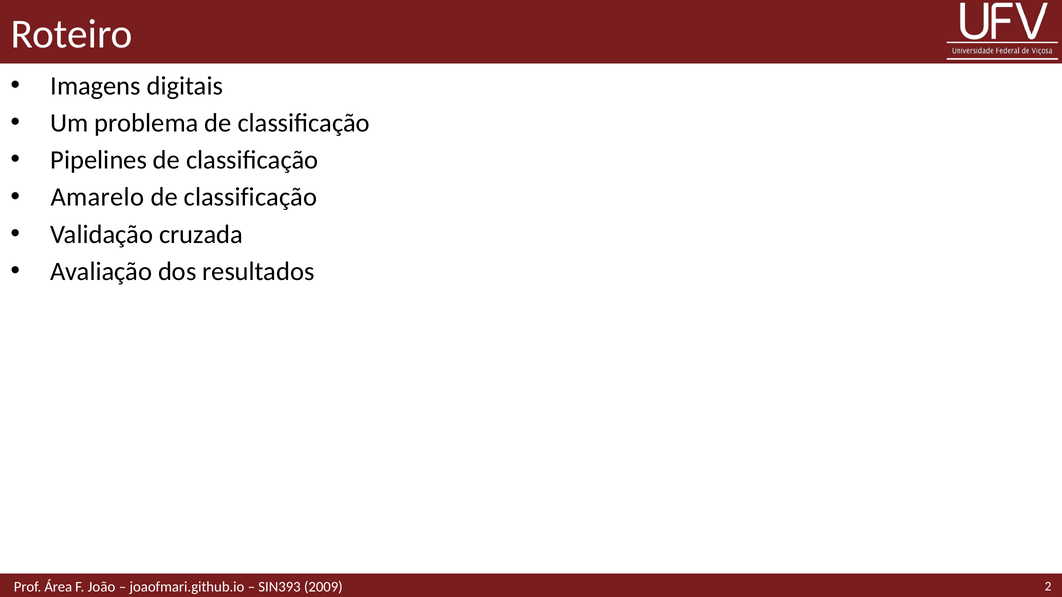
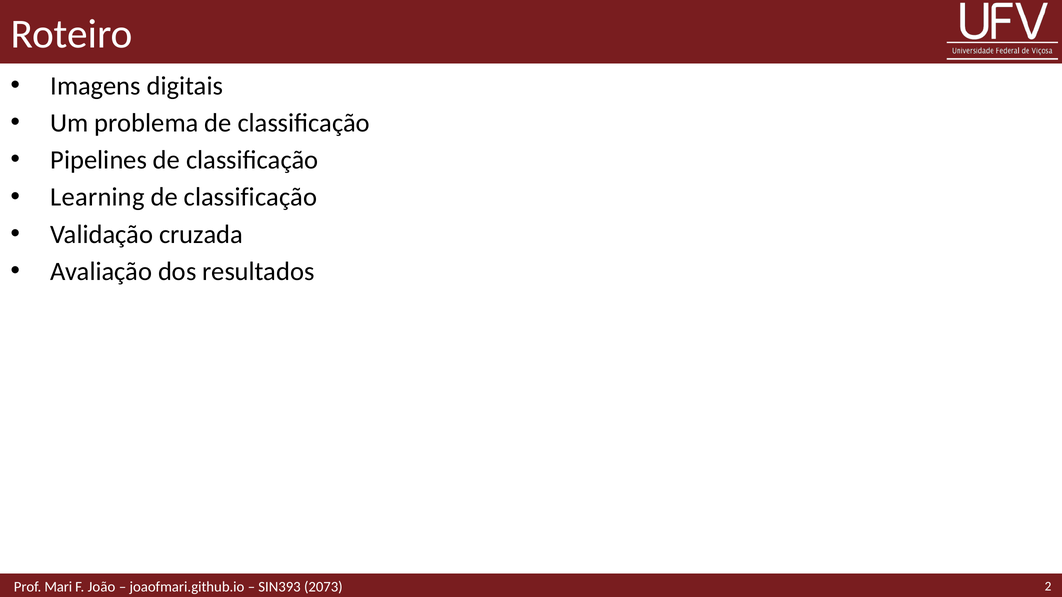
Amarelo: Amarelo -> Learning
Área: Área -> Mari
2009: 2009 -> 2073
